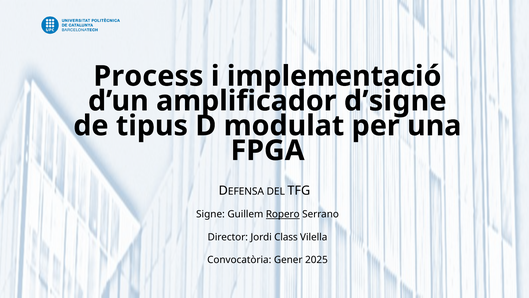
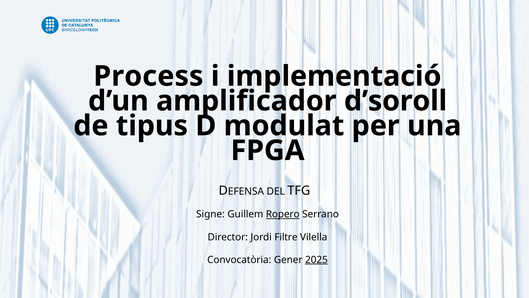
d’signe: d’signe -> d’soroll
Class: Class -> Filtre
2025 underline: none -> present
